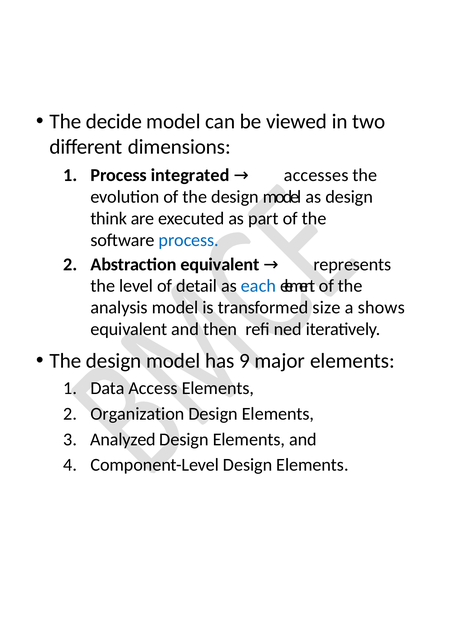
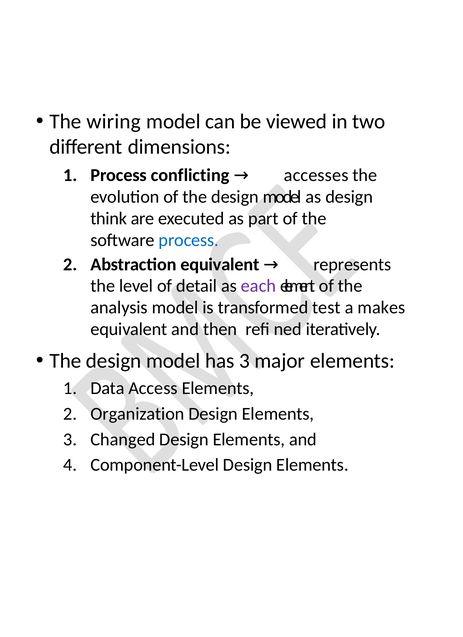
decide: decide -> wiring
integrated: integrated -> conflicting
each colour: blue -> purple
size: size -> test
shows: shows -> makes
has 9: 9 -> 3
Analyzed: Analyzed -> Changed
